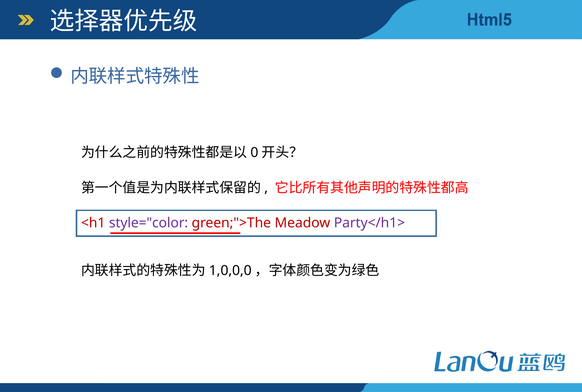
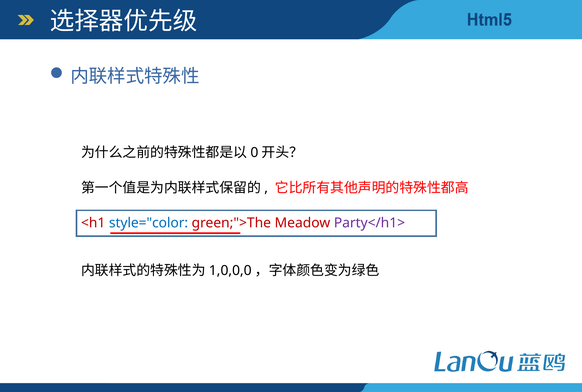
style="color colour: purple -> blue
